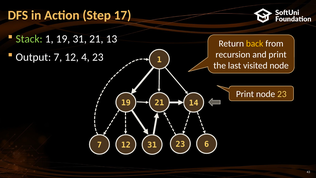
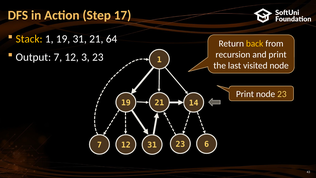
Stack colour: light green -> yellow
13: 13 -> 64
4: 4 -> 3
